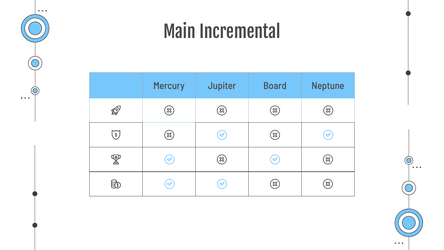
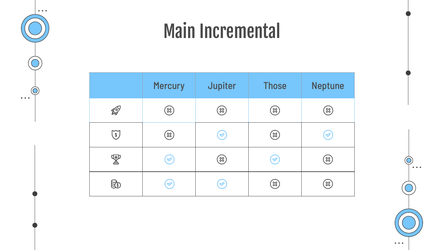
Board: Board -> Those
